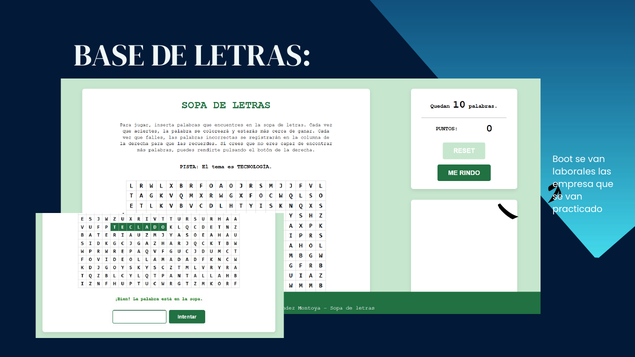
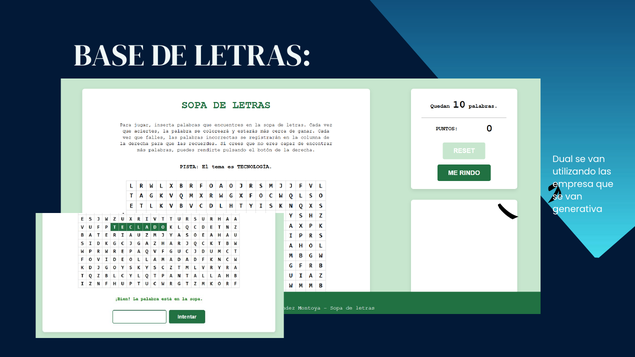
Boot: Boot -> Dual
laborales: laborales -> utilizando
practicado: practicado -> generativa
